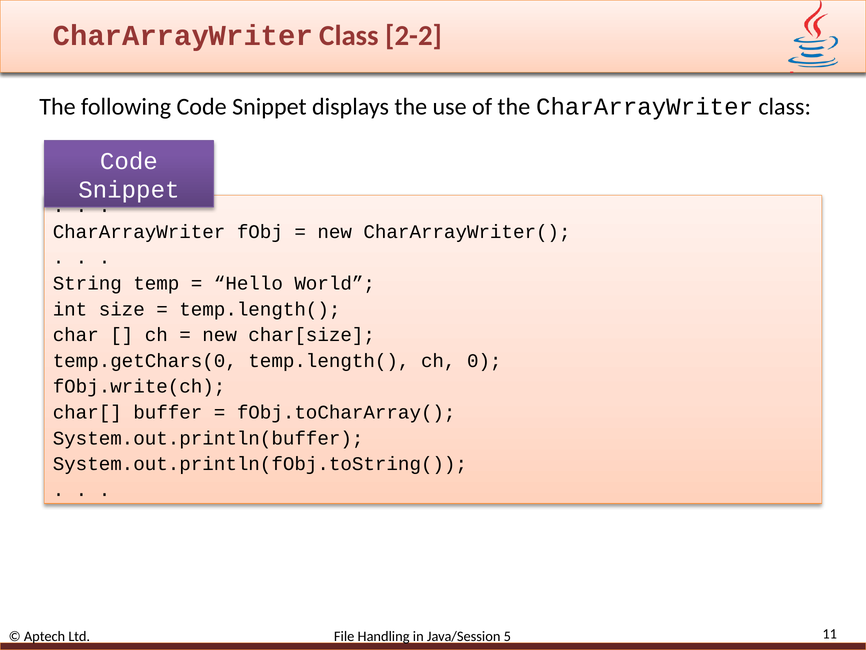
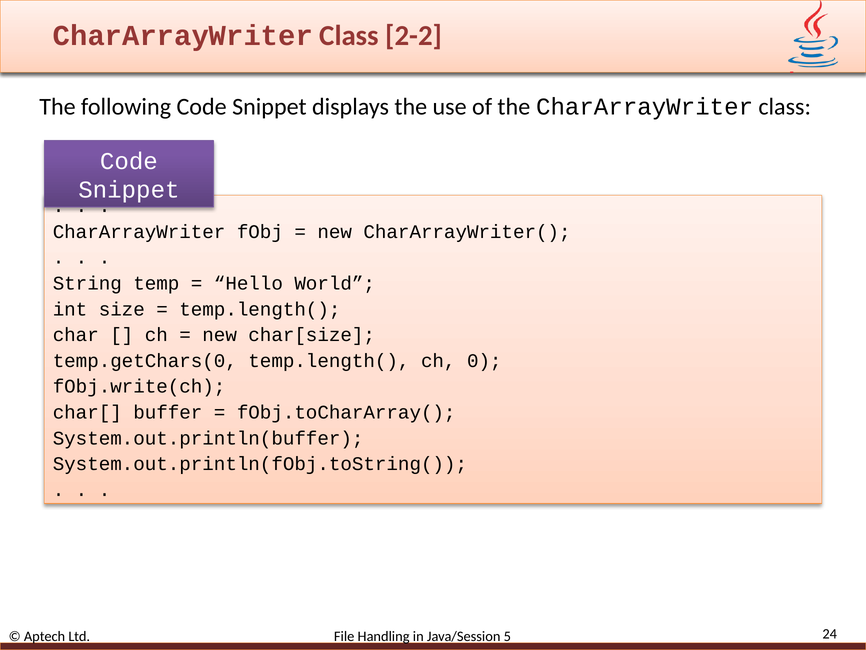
11: 11 -> 24
